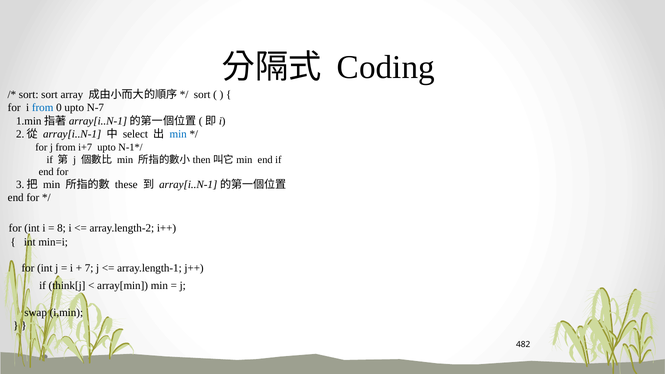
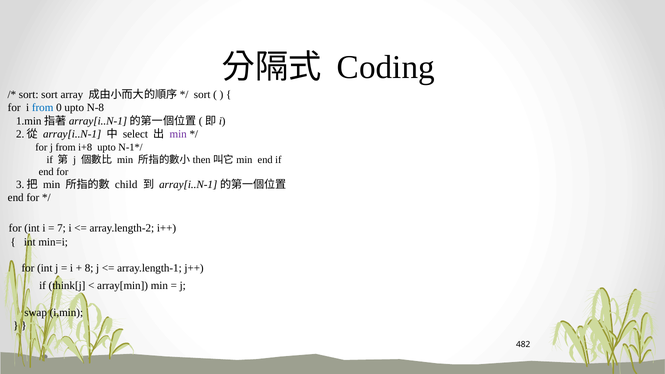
N-7: N-7 -> N-8
min at (178, 134) colour: blue -> purple
i+7: i+7 -> i+8
these: these -> child
8: 8 -> 7
7: 7 -> 8
